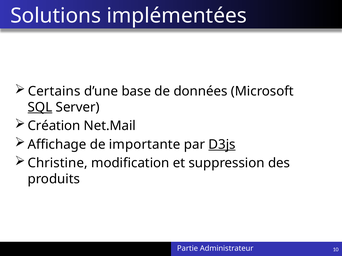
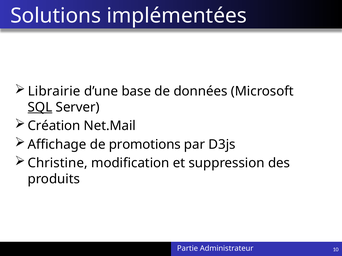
Certains: Certains -> Librairie
importante: importante -> promotions
D3js underline: present -> none
